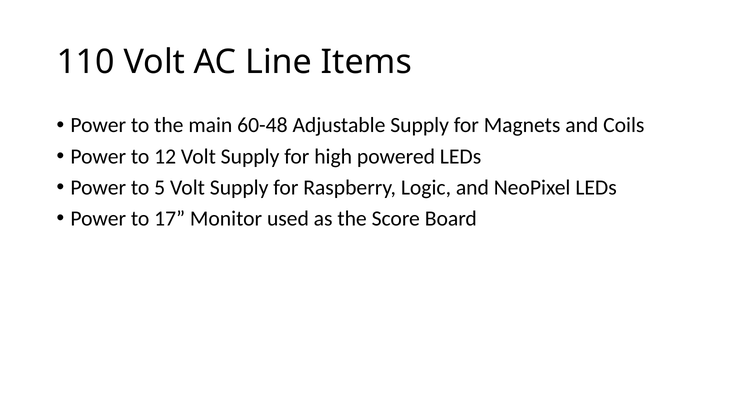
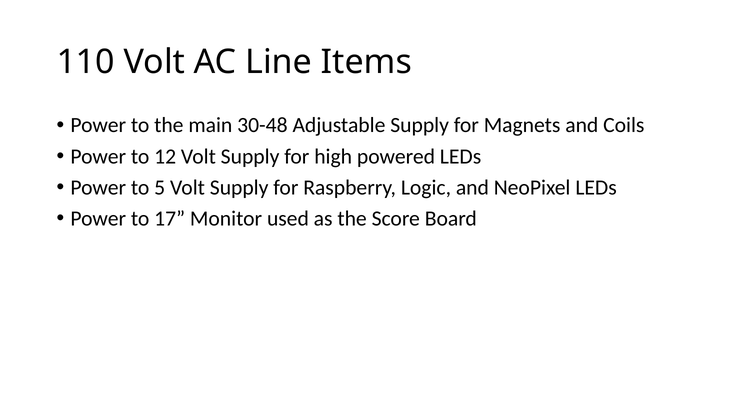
60-48: 60-48 -> 30-48
